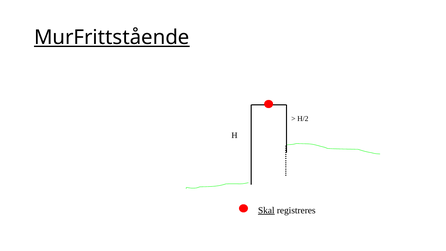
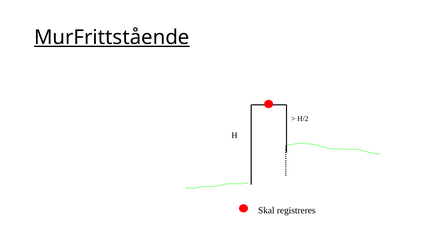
Skal underline: present -> none
